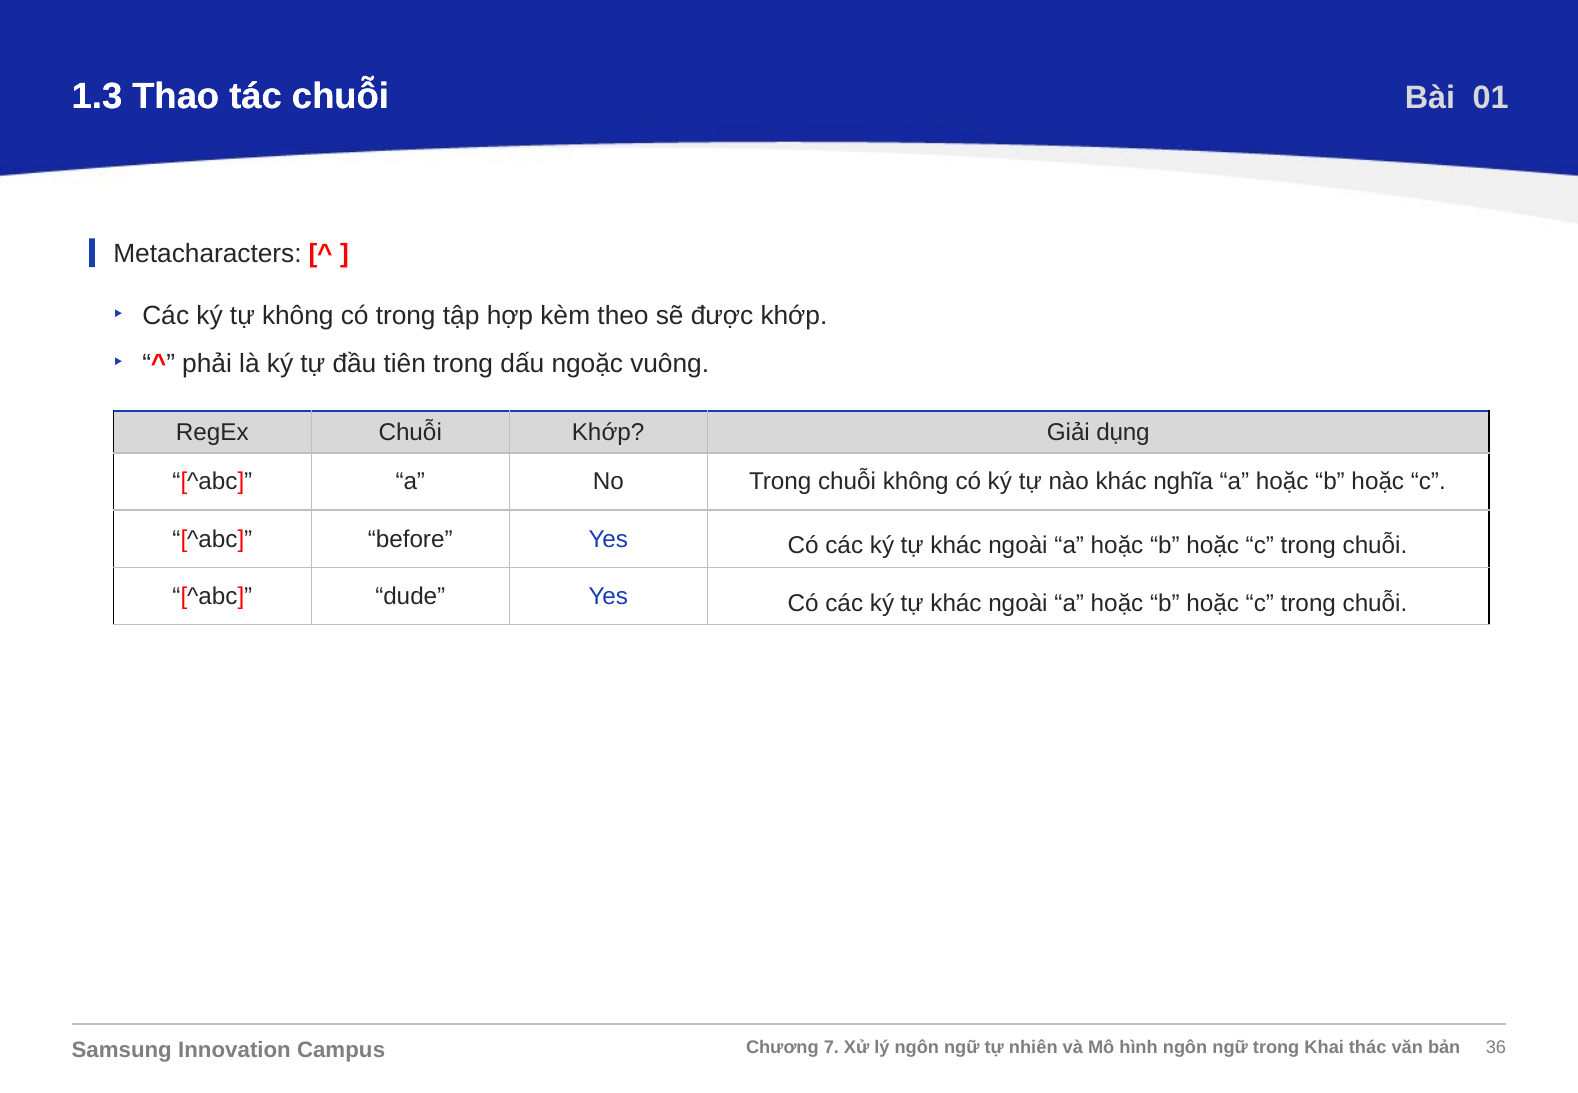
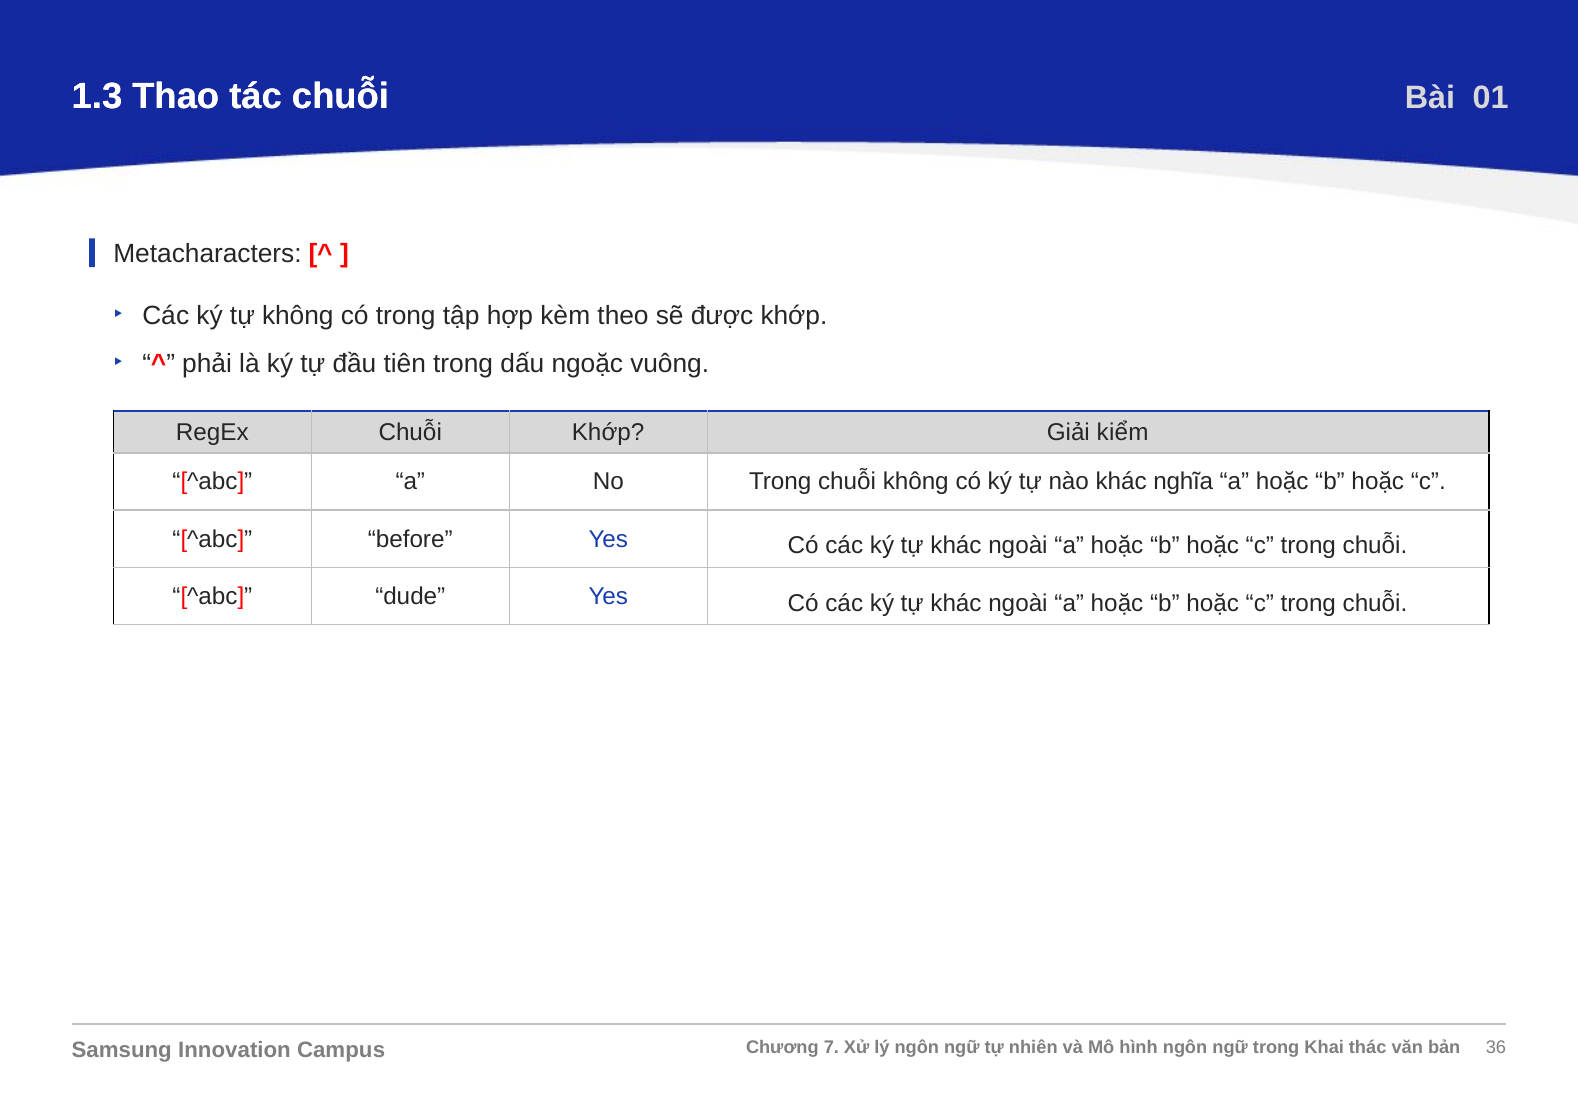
dụng: dụng -> kiểm
